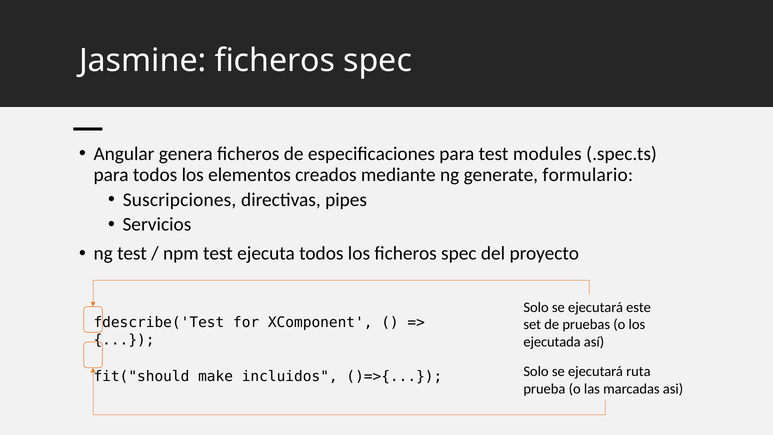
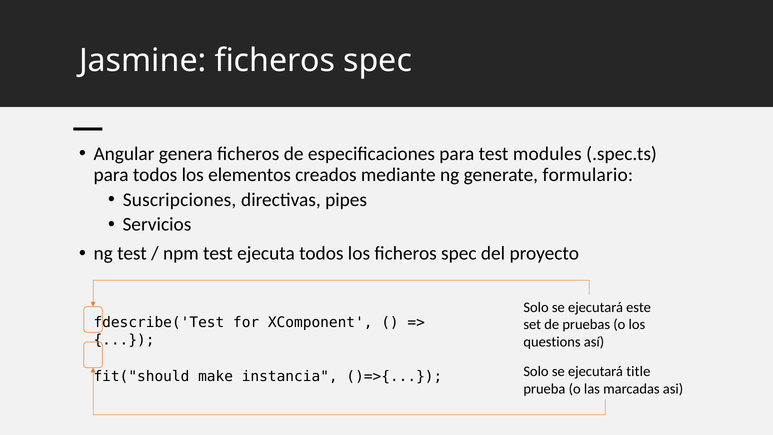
ejecutada: ejecutada -> questions
ruta: ruta -> title
incluidos: incluidos -> instancia
